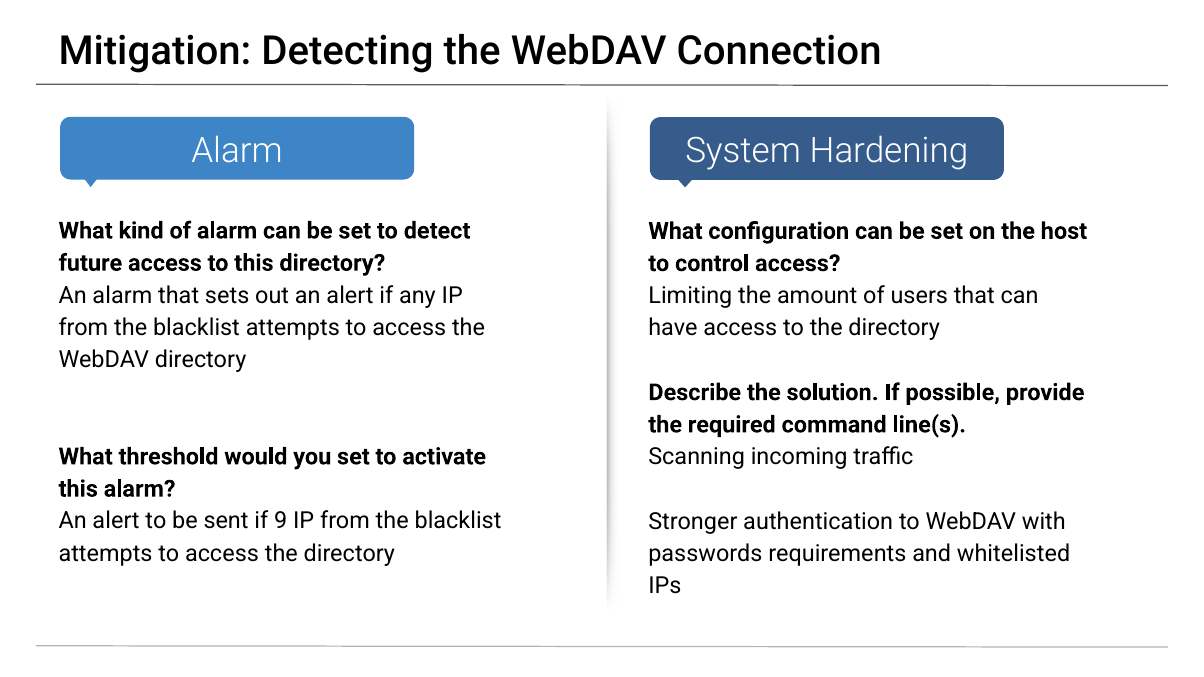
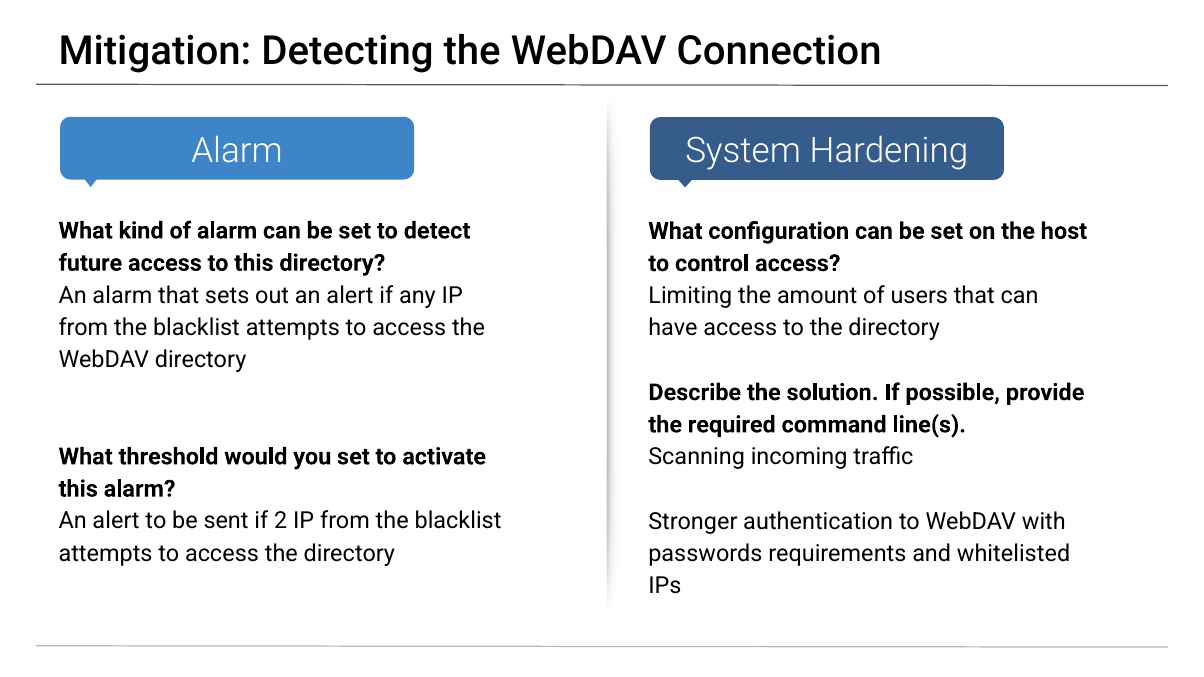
9: 9 -> 2
